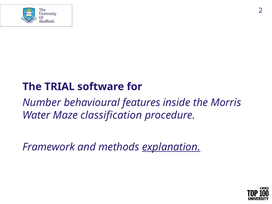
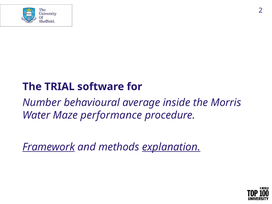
features: features -> average
classification: classification -> performance
Framework underline: none -> present
